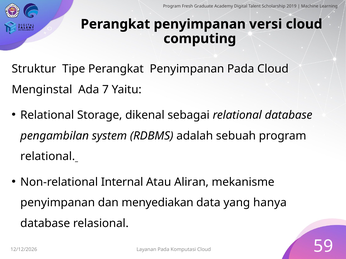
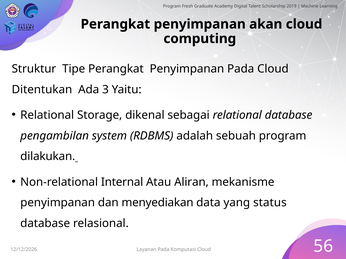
versi: versi -> akan
Menginstal: Menginstal -> Ditentukan
7: 7 -> 3
relational at (48, 157): relational -> dilakukan
hanya: hanya -> status
59: 59 -> 56
